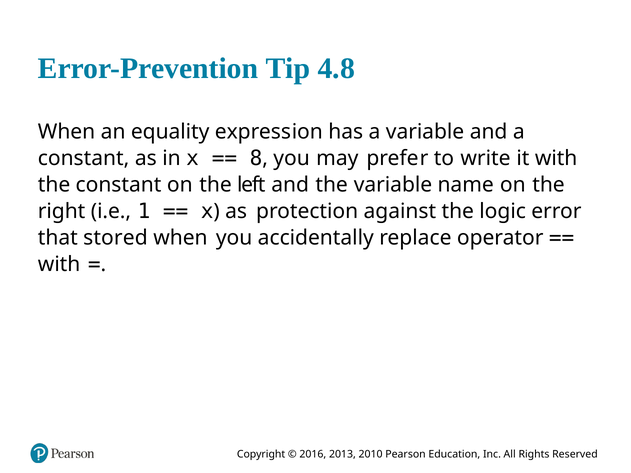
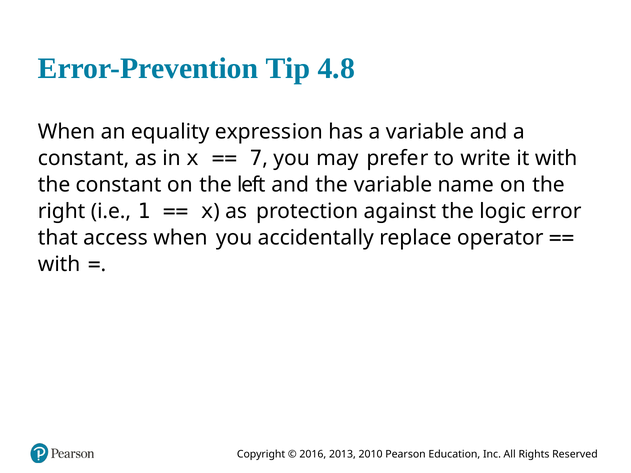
8: 8 -> 7
stored: stored -> access
